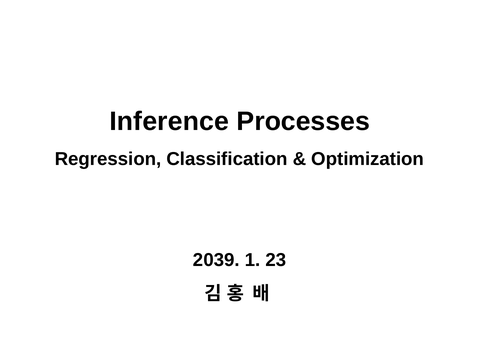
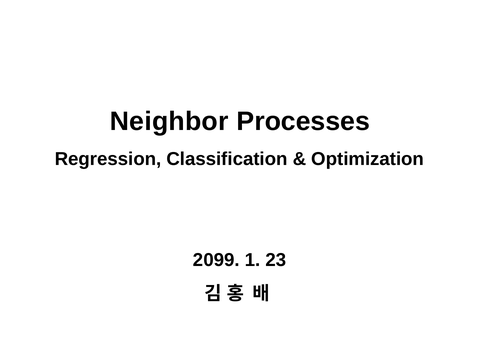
Inference: Inference -> Neighbor
2039: 2039 -> 2099
